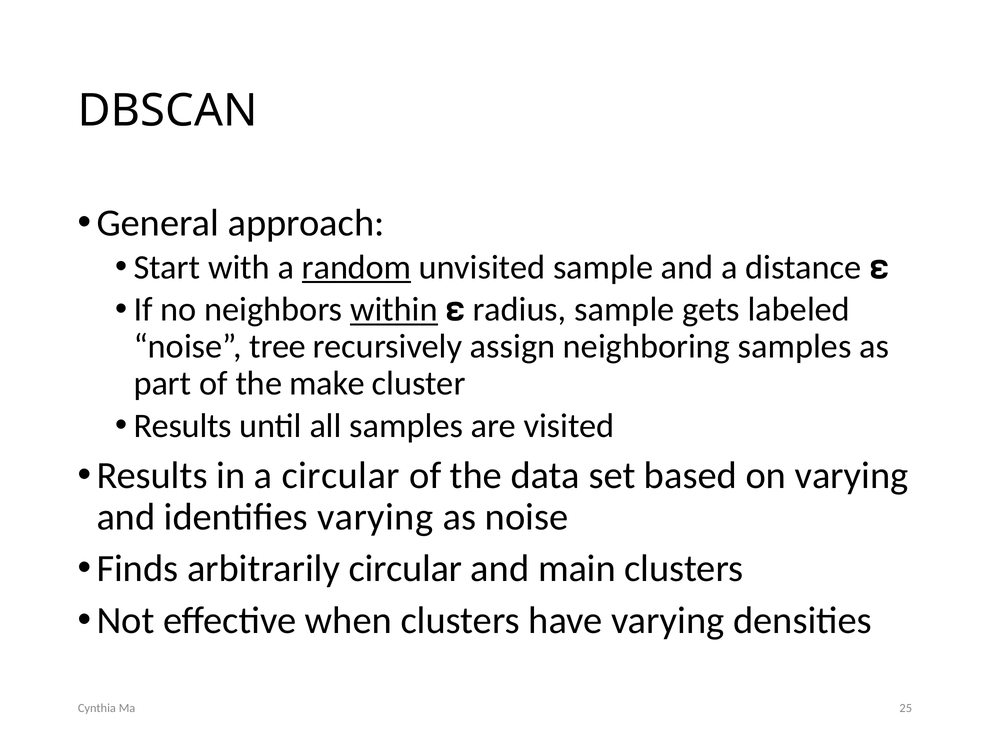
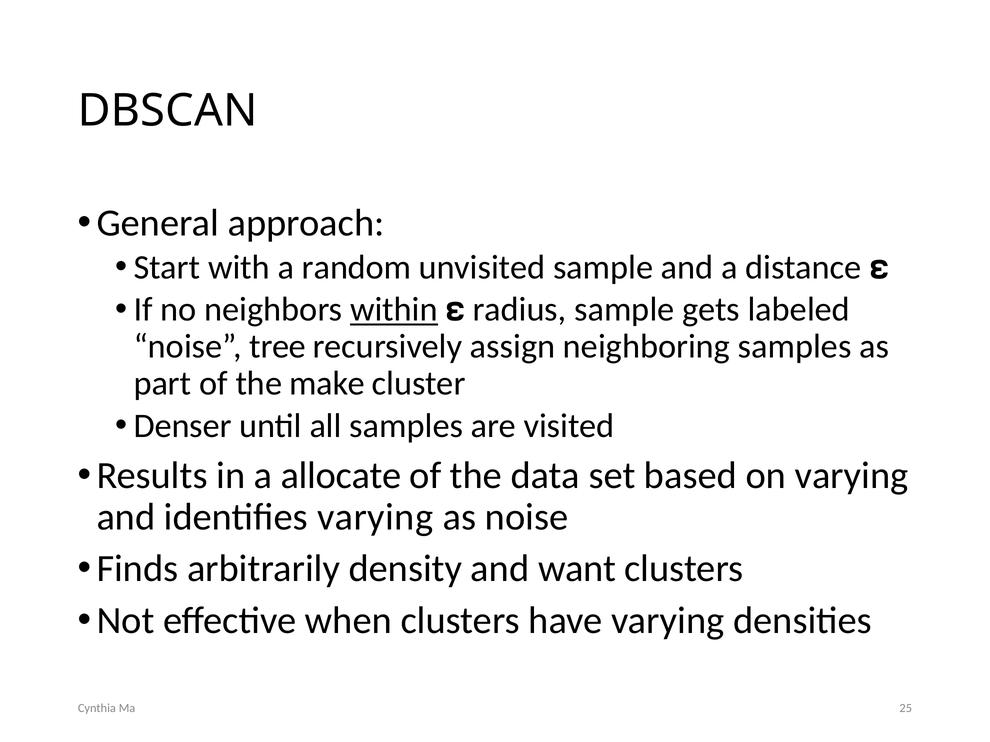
random underline: present -> none
Results at (183, 426): Results -> Denser
a circular: circular -> allocate
arbitrarily circular: circular -> density
main: main -> want
